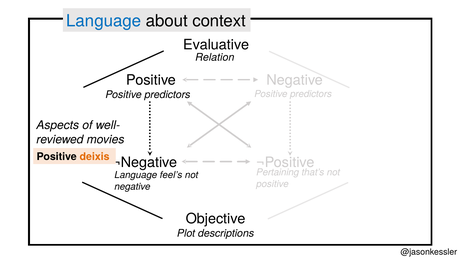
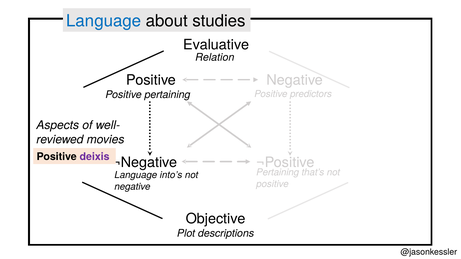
context: context -> studies
predictors at (167, 95): predictors -> pertaining
deixis colour: orange -> purple
feel’s: feel’s -> into’s
